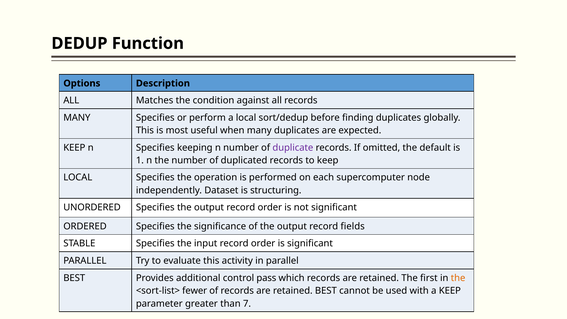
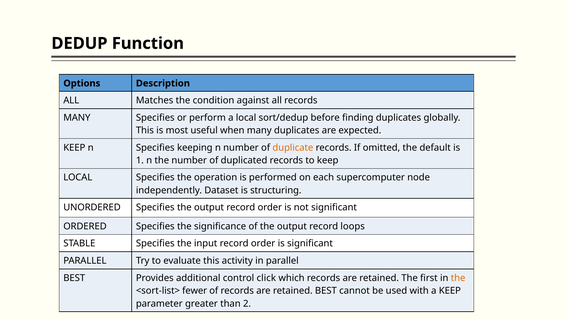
duplicate colour: purple -> orange
fields: fields -> loops
pass: pass -> click
7: 7 -> 2
